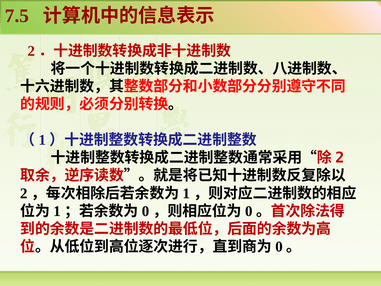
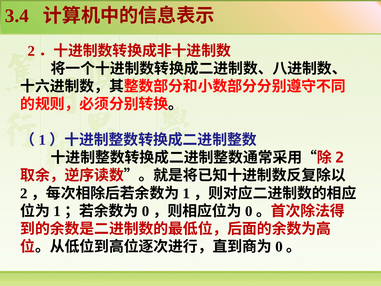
7.5: 7.5 -> 3.4
